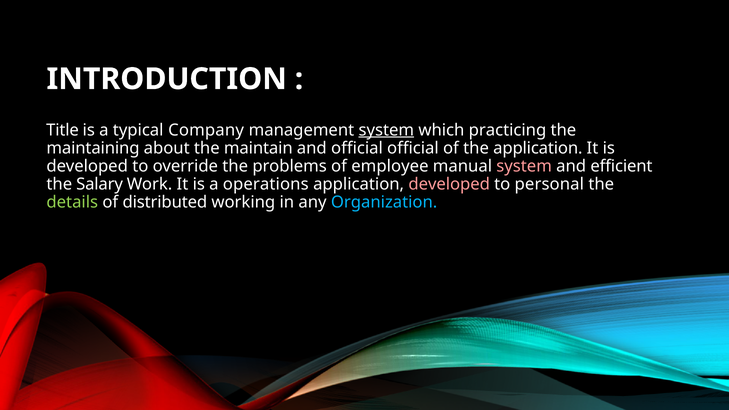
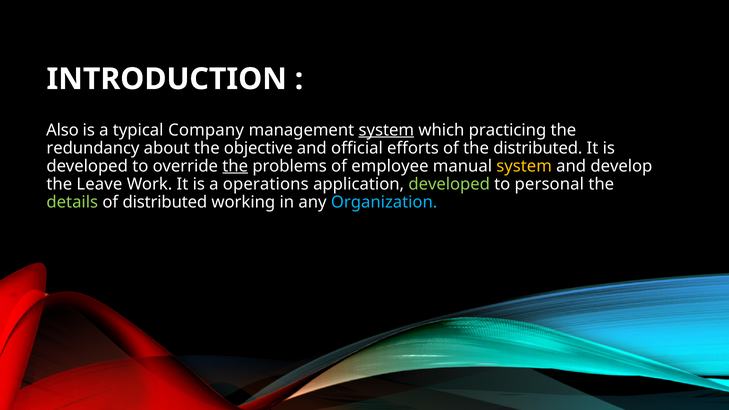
Title: Title -> Also
maintaining: maintaining -> redundancy
maintain: maintain -> objective
official official: official -> efforts
the application: application -> distributed
the at (235, 166) underline: none -> present
system at (524, 166) colour: pink -> yellow
efficient: efficient -> develop
Salary: Salary -> Leave
developed at (449, 184) colour: pink -> light green
